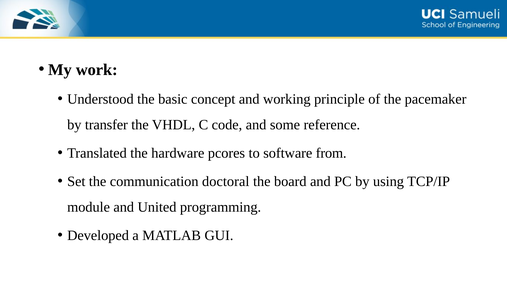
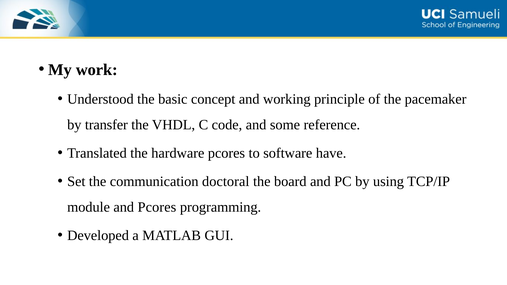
from: from -> have
and United: United -> Pcores
